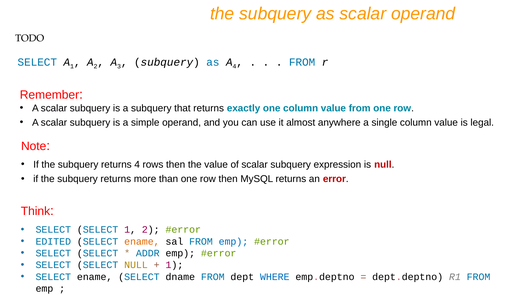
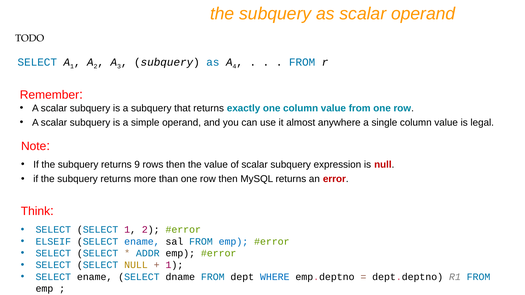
returns 4: 4 -> 9
EDITED: EDITED -> ELSEIF
ename at (142, 242) colour: orange -> blue
